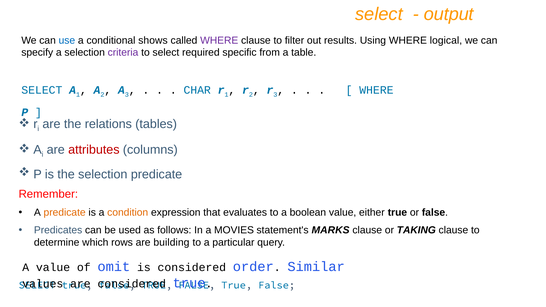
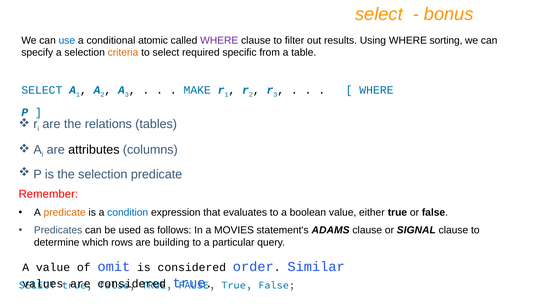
output: output -> bonus
shows: shows -> atomic
logical: logical -> sorting
criteria colour: purple -> orange
CHAR: CHAR -> MAKE
attributes colour: red -> black
condition colour: orange -> blue
MARKS: MARKS -> ADAMS
TAKING: TAKING -> SIGNAL
